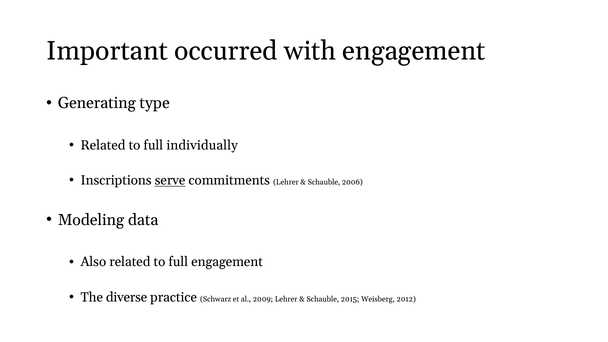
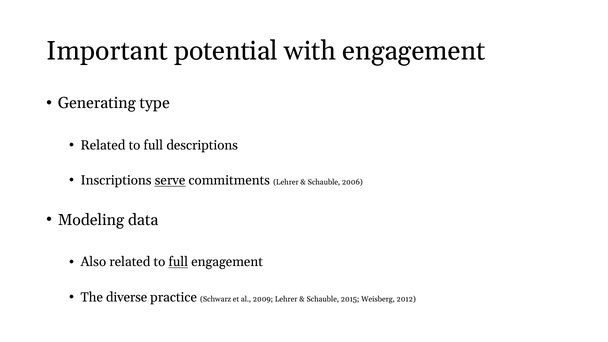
occurred: occurred -> potential
individually: individually -> descriptions
full at (178, 262) underline: none -> present
